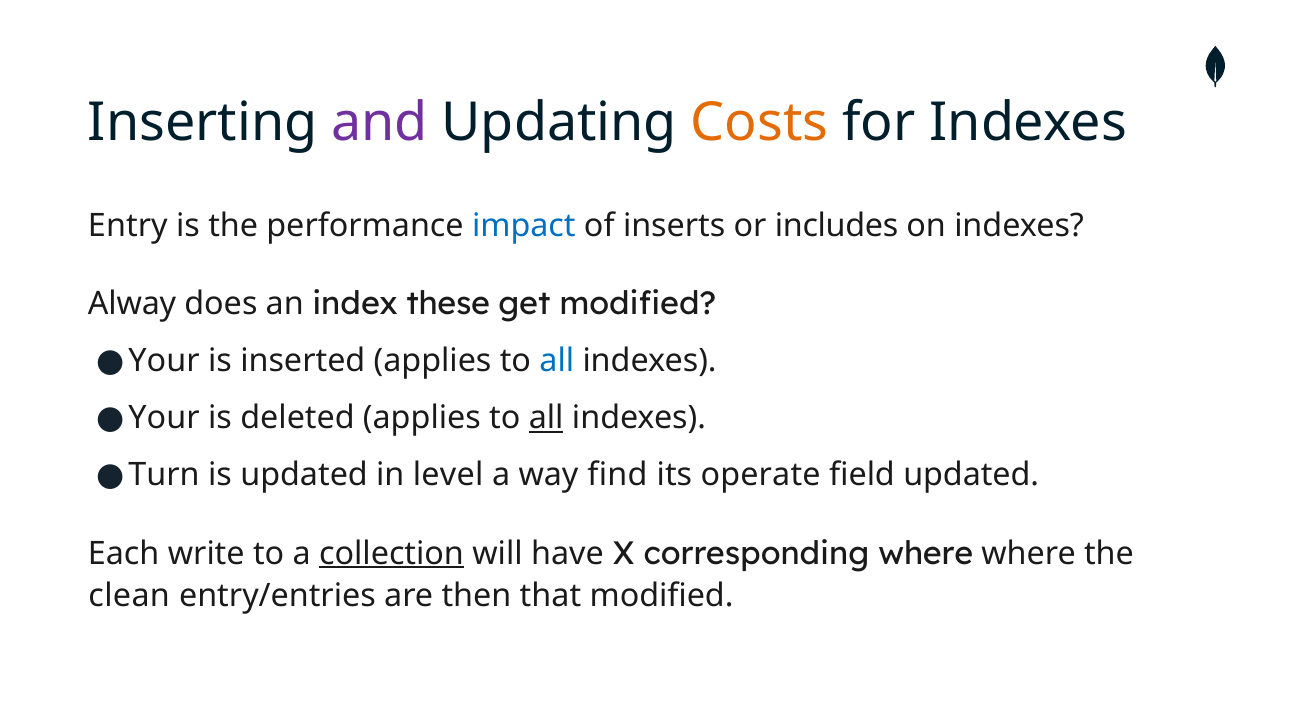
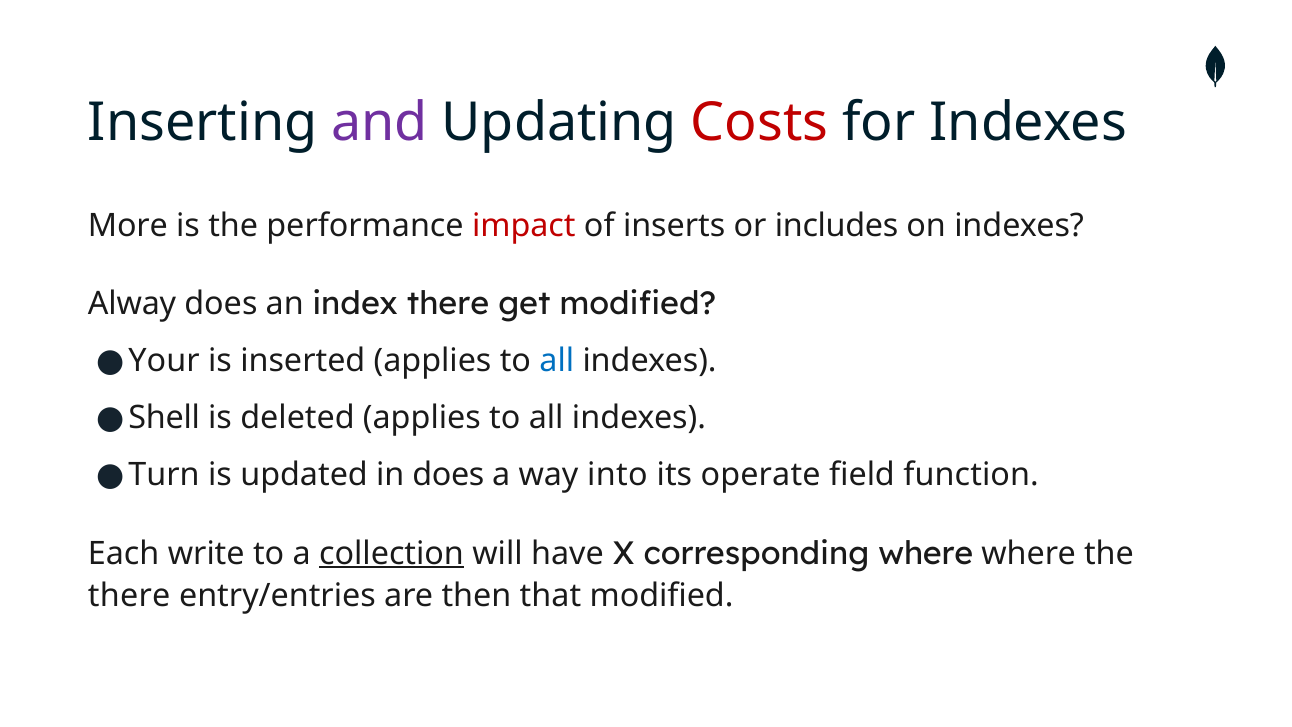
Costs colour: orange -> red
Entry: Entry -> More
impact colour: blue -> red
index these: these -> there
Your at (164, 418): Your -> Shell
all at (546, 418) underline: present -> none
in level: level -> does
find: find -> into
field updated: updated -> function
clean at (129, 596): clean -> there
